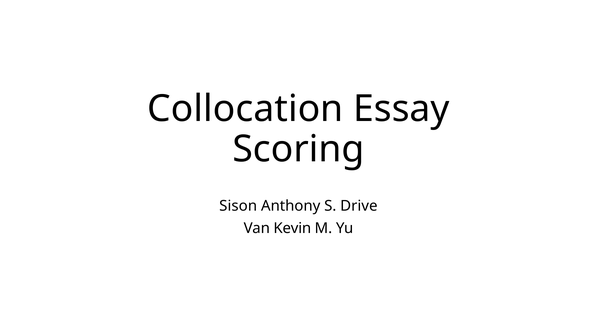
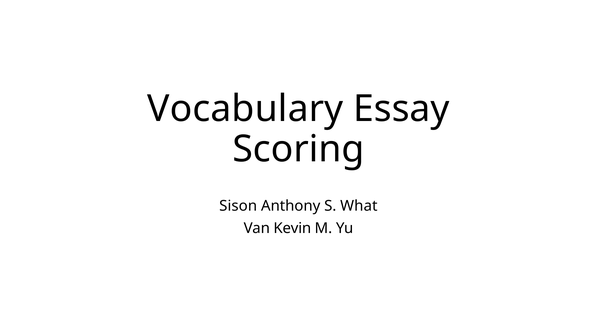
Collocation: Collocation -> Vocabulary
Drive: Drive -> What
